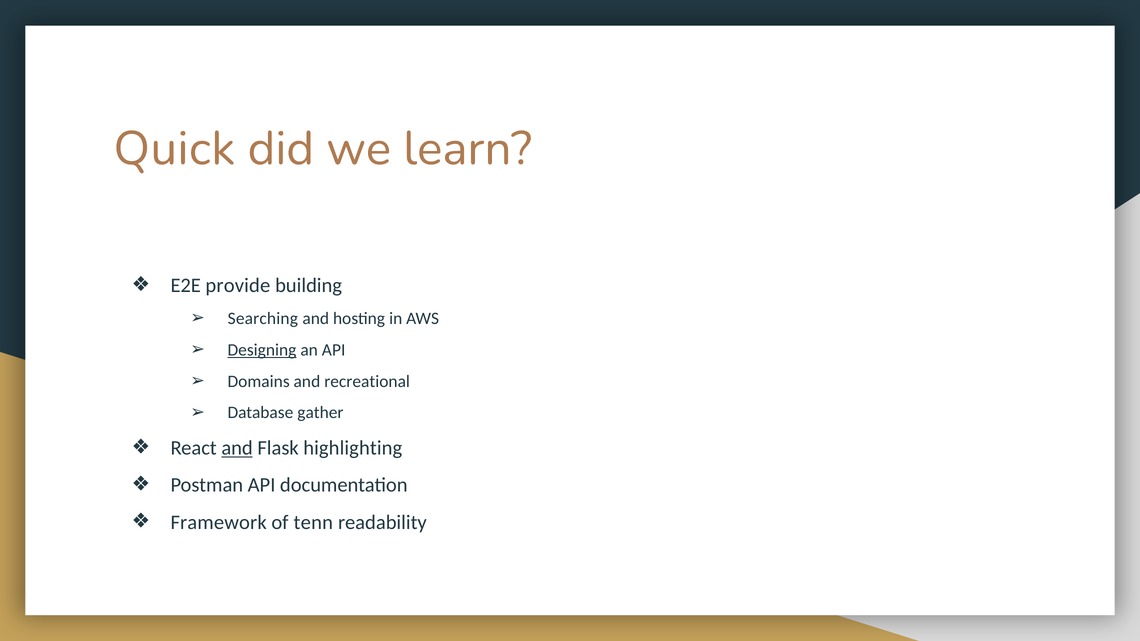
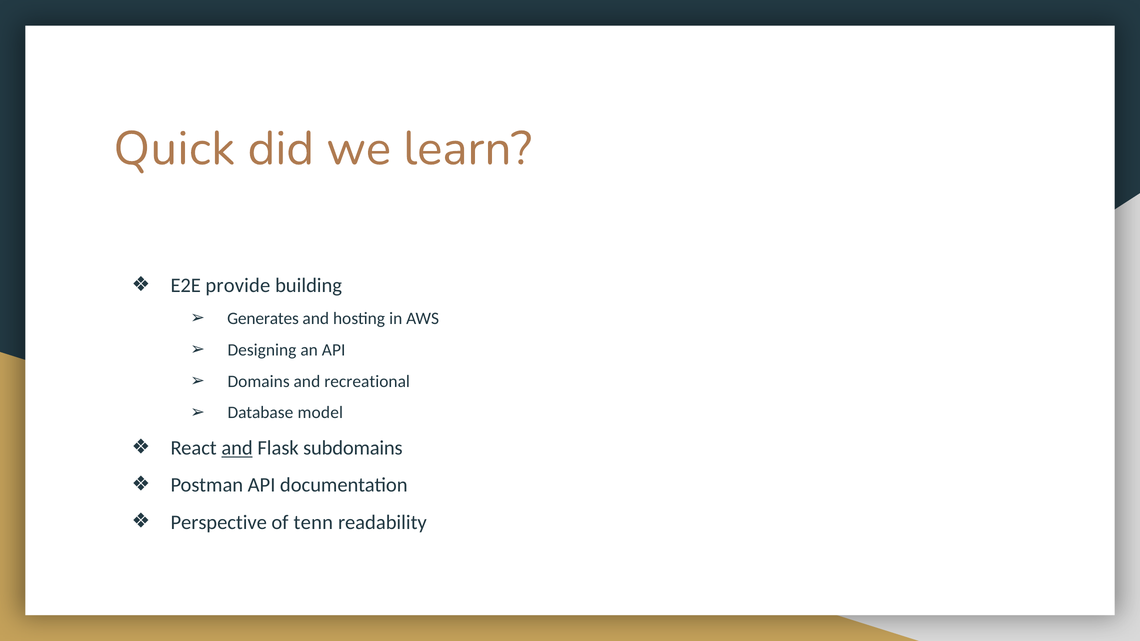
Searching: Searching -> Generates
Designing underline: present -> none
gather: gather -> model
highlighting: highlighting -> subdomains
Framework: Framework -> Perspective
